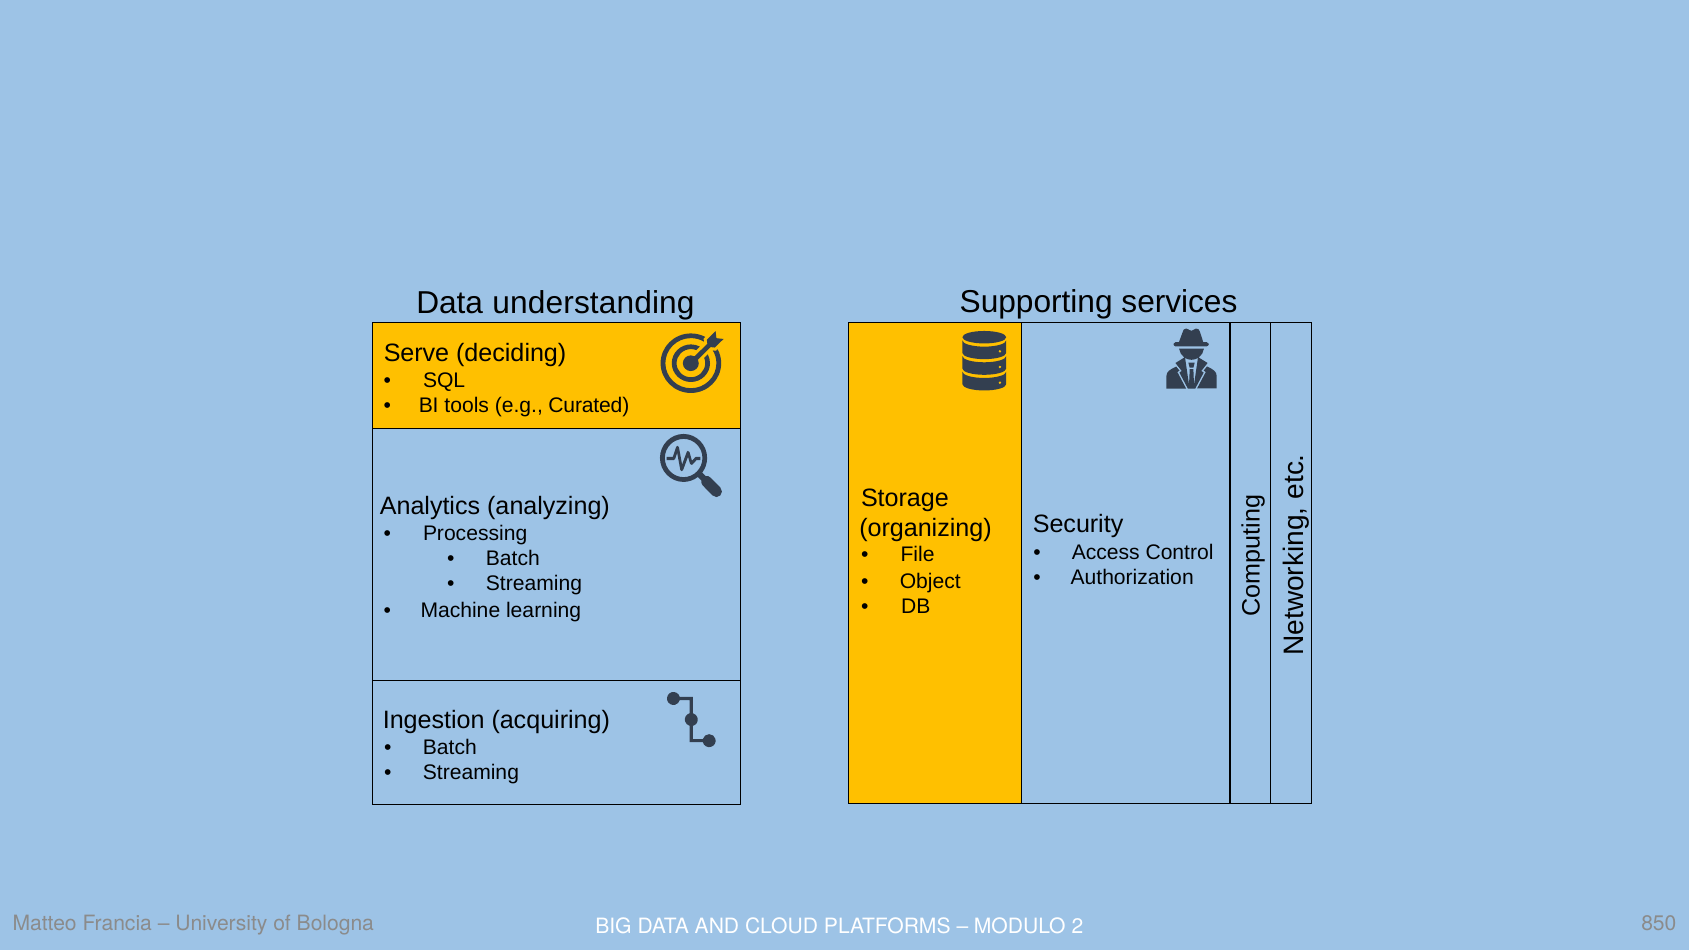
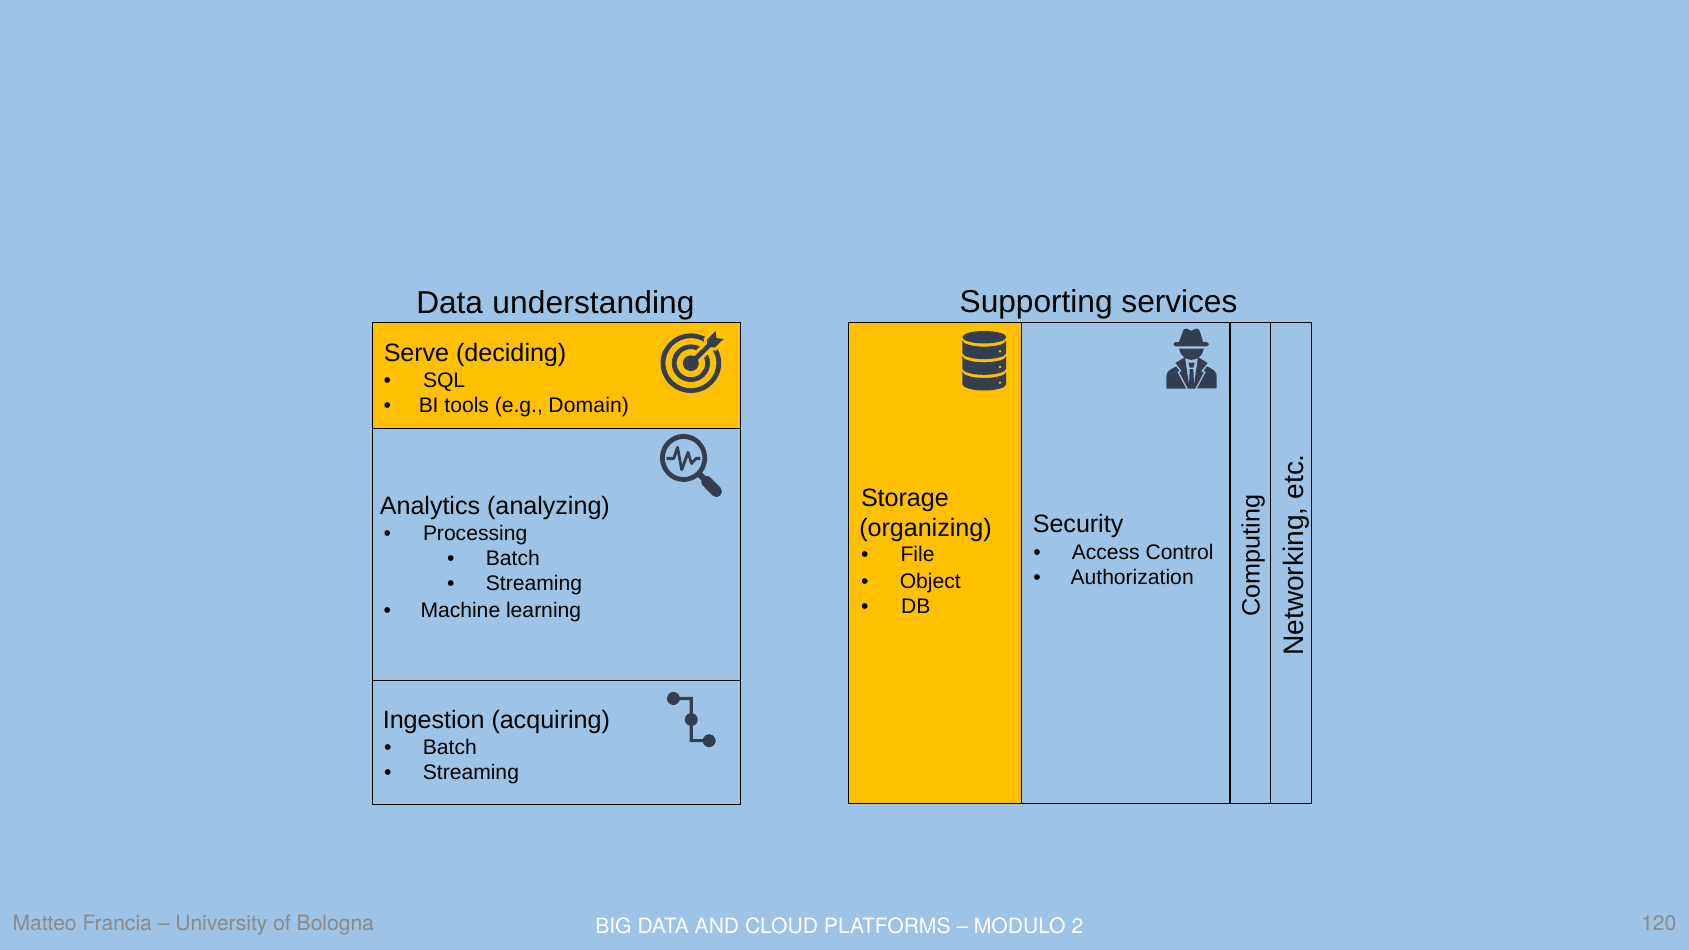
Curated: Curated -> Domain
850: 850 -> 120
